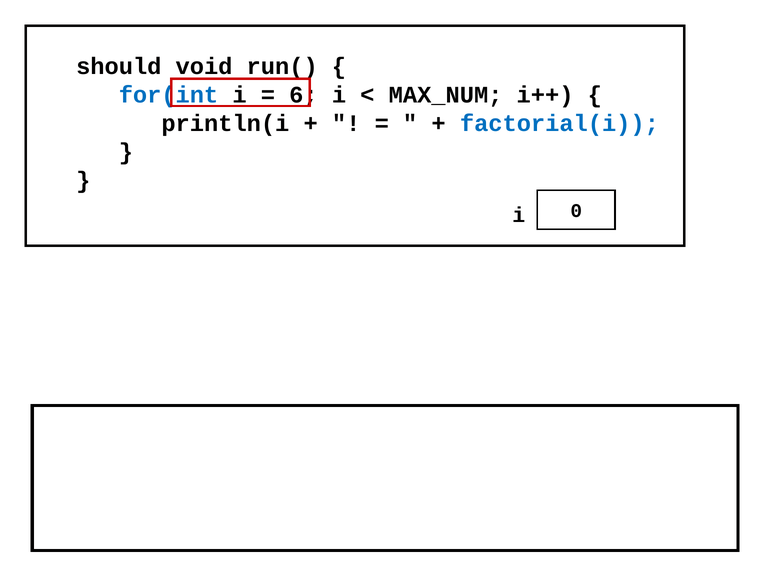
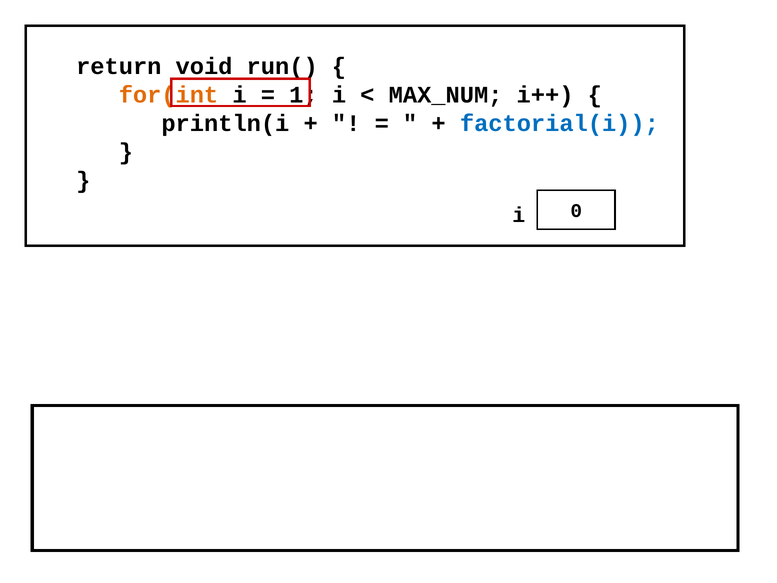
should: should -> return
for(int colour: blue -> orange
6: 6 -> 1
